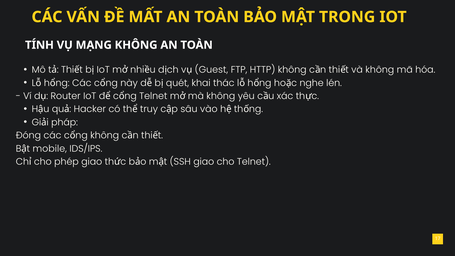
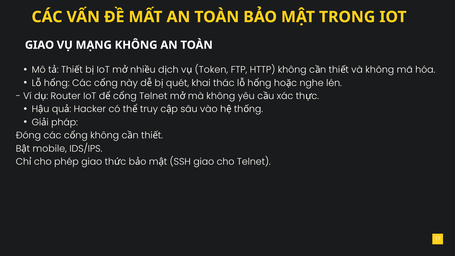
TÍNH at (39, 45): TÍNH -> GIAO
Guest: Guest -> Token
